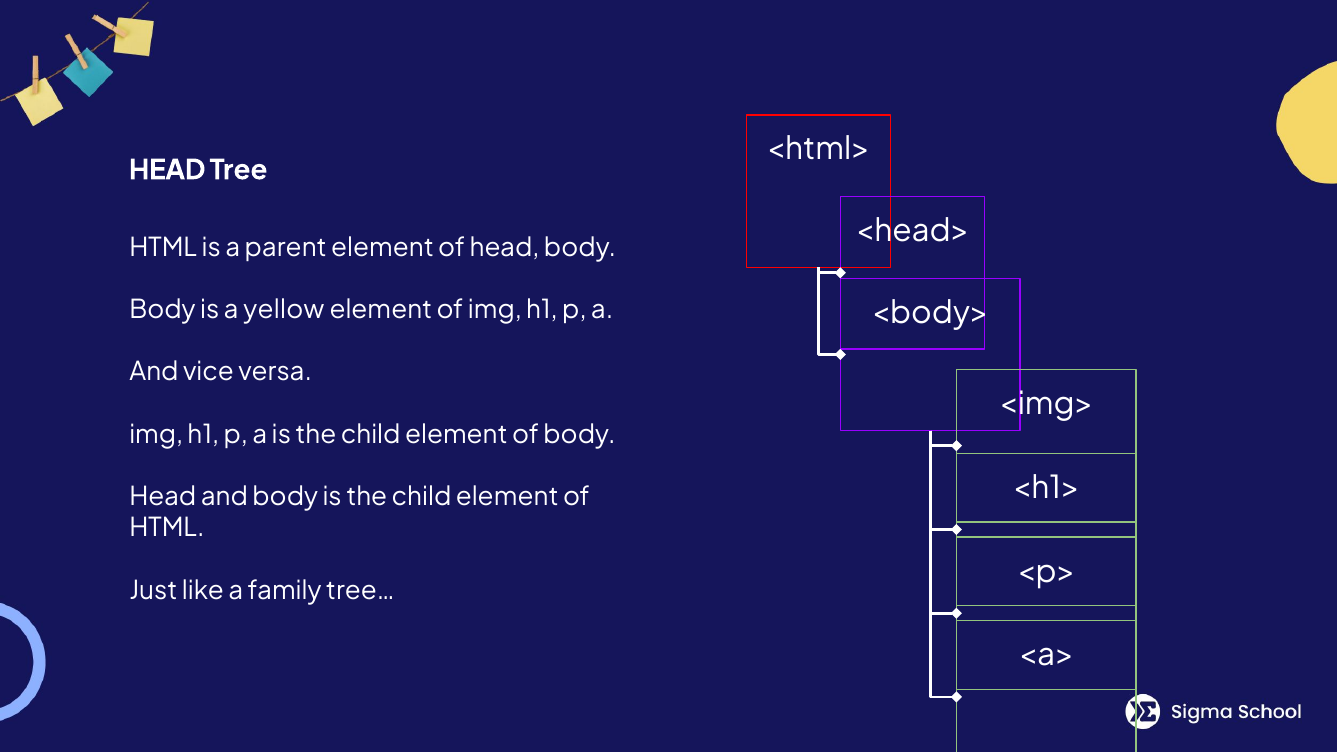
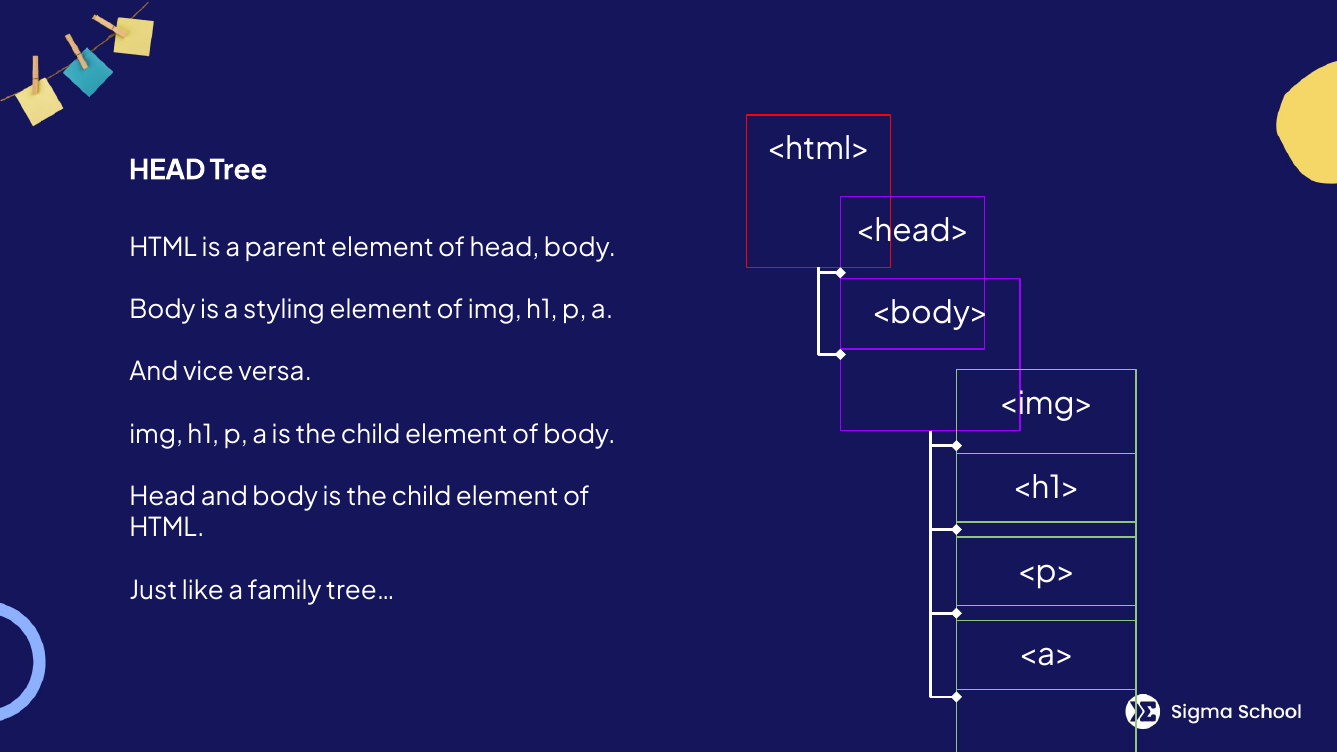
yellow: yellow -> styling
